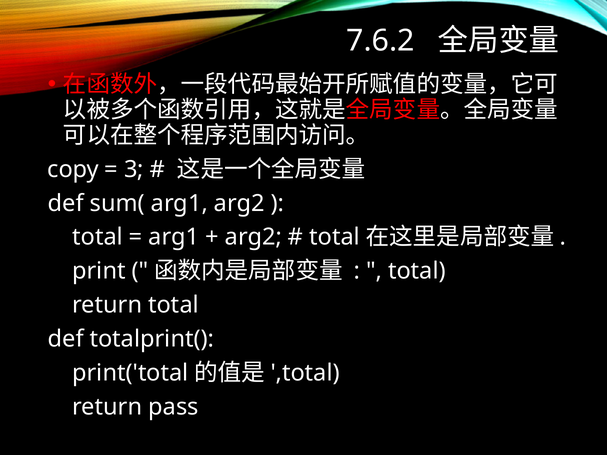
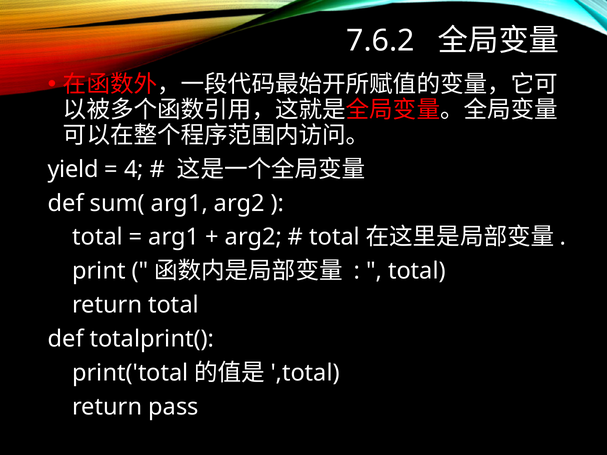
copy: copy -> yield
3: 3 -> 4
